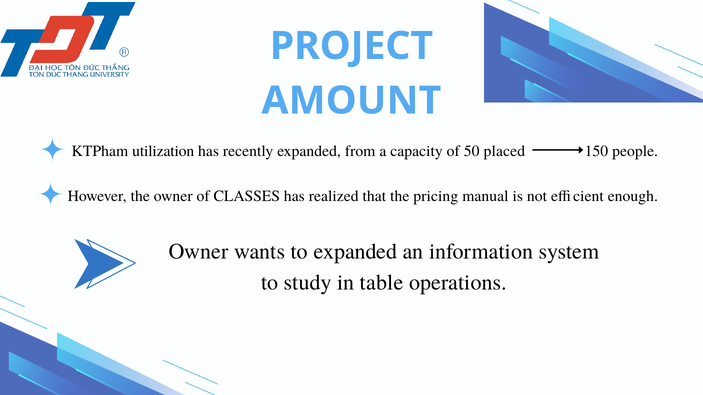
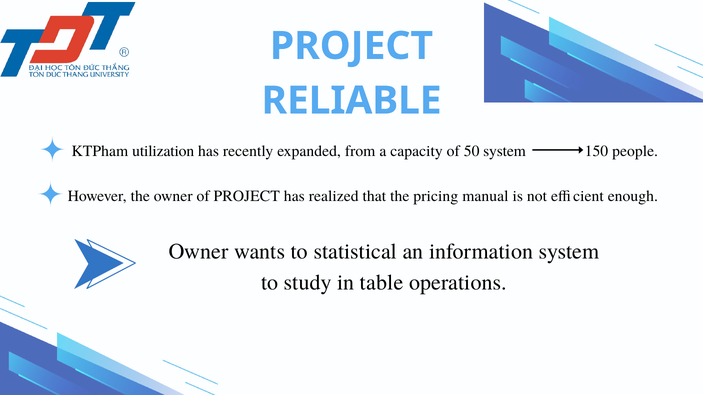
AMOUNT: AMOUNT -> RELIABLE
50 placed: placed -> system
of CLASSES: CLASSES -> PROJECT
to expanded: expanded -> statistical
